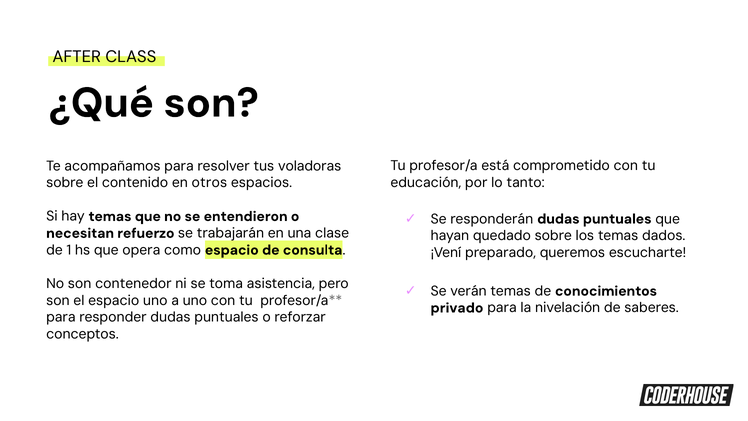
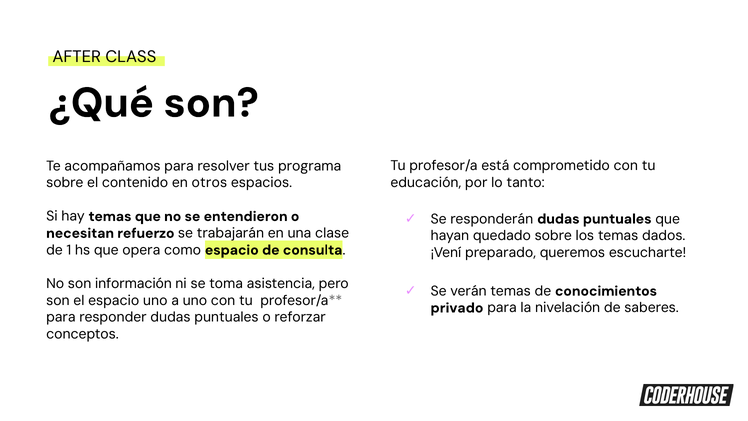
voladoras: voladoras -> programa
contenedor: contenedor -> información
